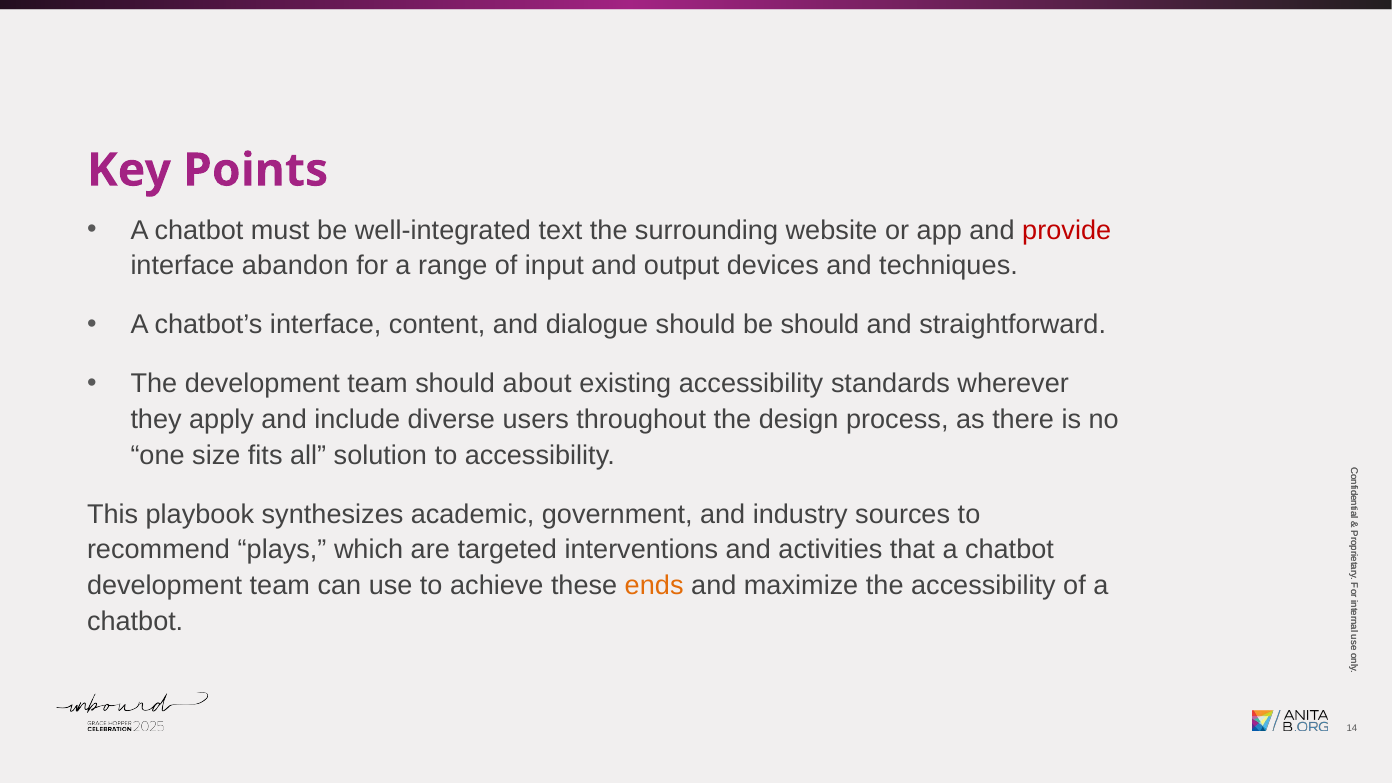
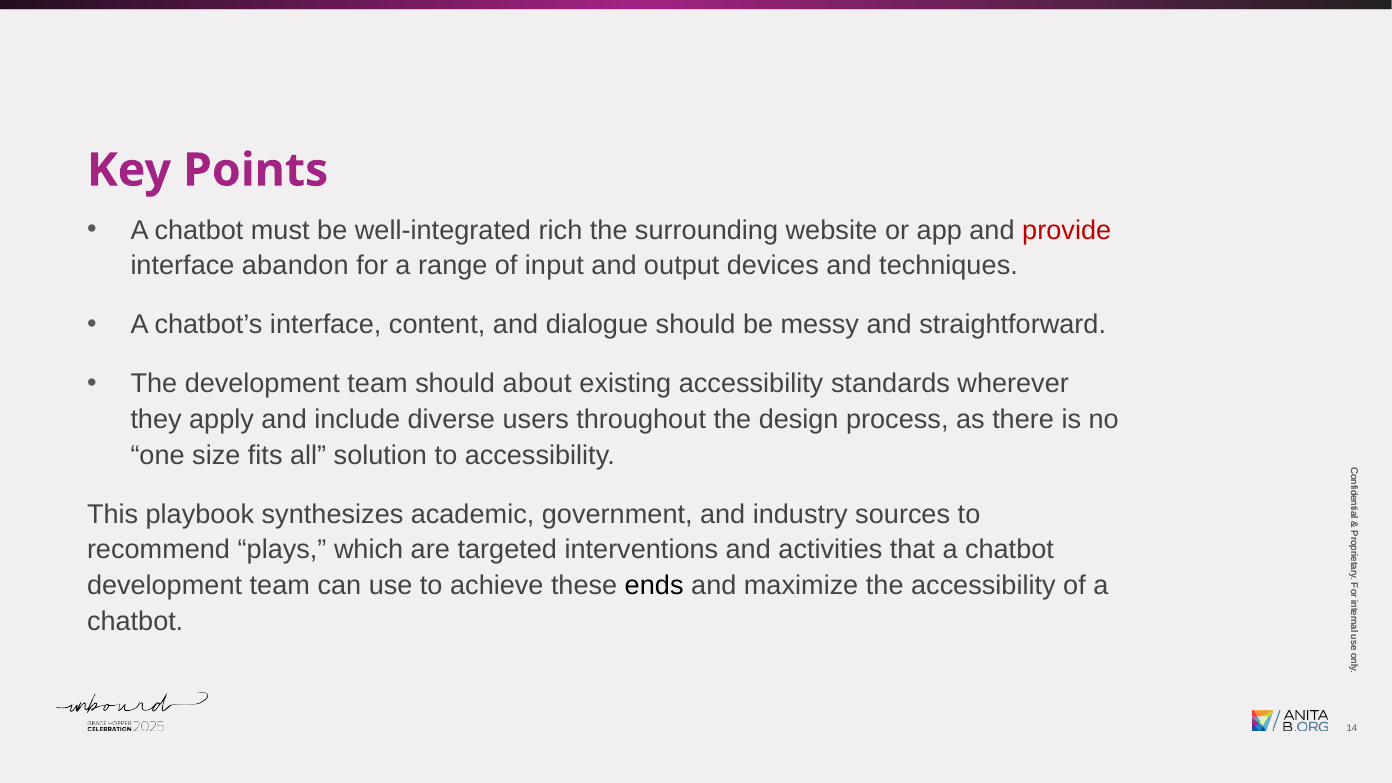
text: text -> rich
be should: should -> messy
ends colour: orange -> black
